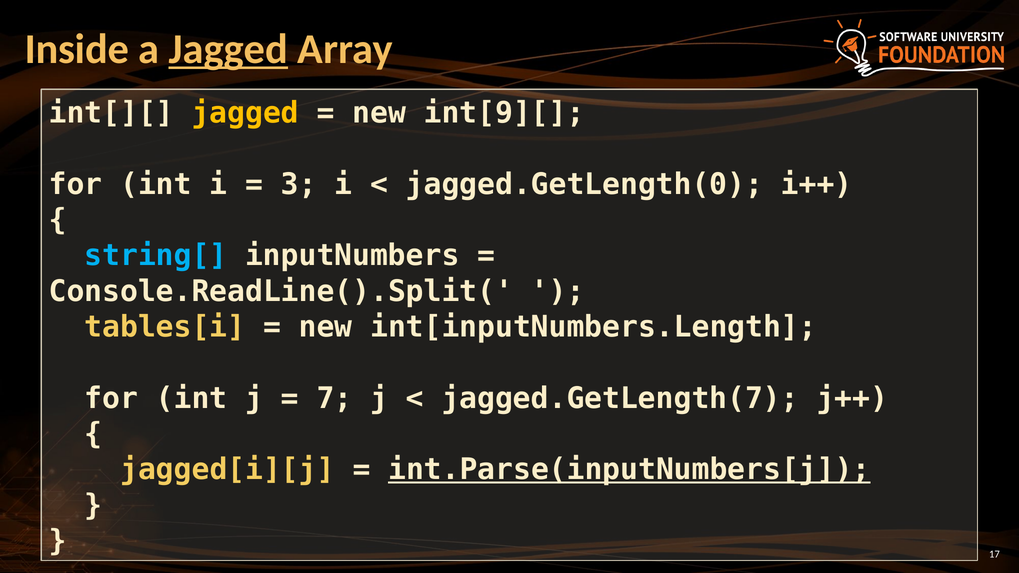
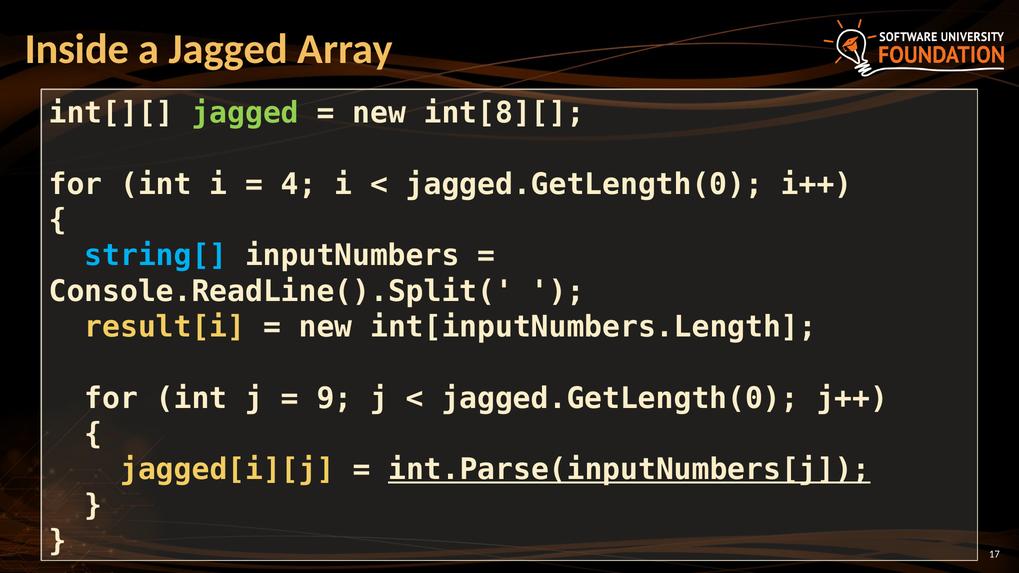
Jagged at (228, 50) underline: present -> none
jagged at (245, 113) colour: yellow -> light green
int[9][: int[9][ -> int[8][
3: 3 -> 4
tables[i: tables[i -> result[i
7: 7 -> 9
jagged.GetLength(7 at (620, 399): jagged.GetLength(7 -> jagged.GetLength(0
